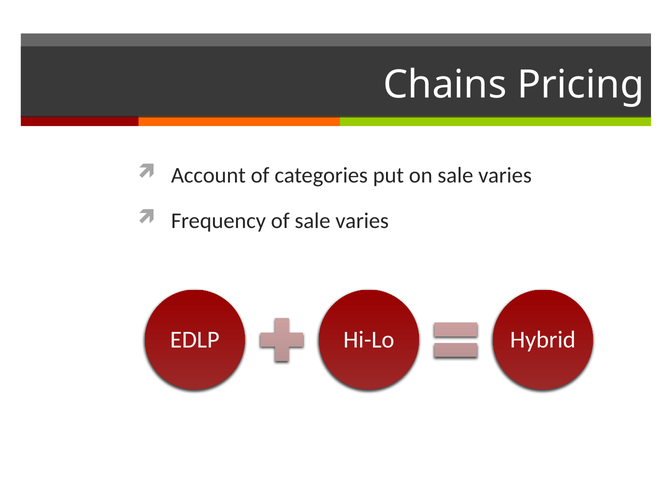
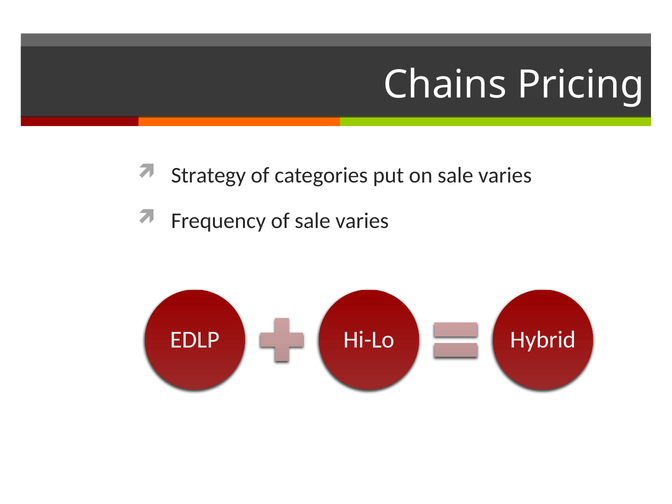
Account: Account -> Strategy
